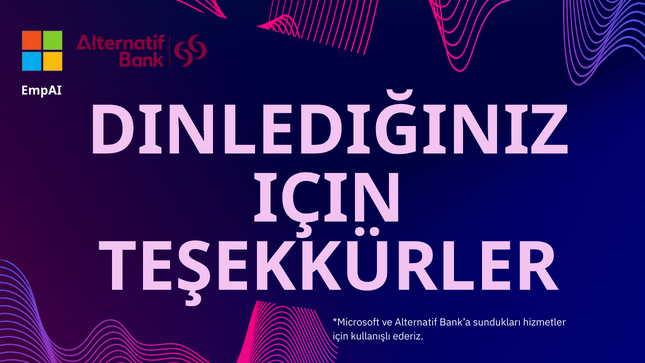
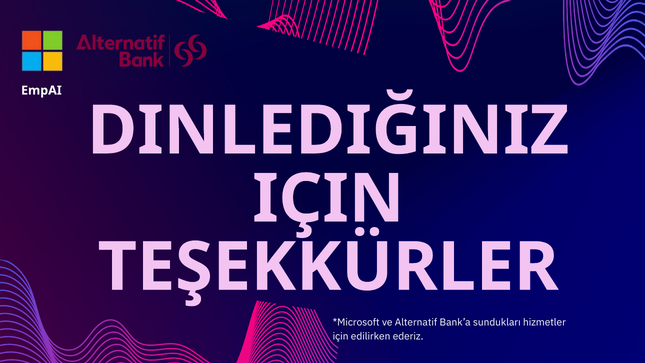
kullanışlı: kullanışlı -> edilirken
